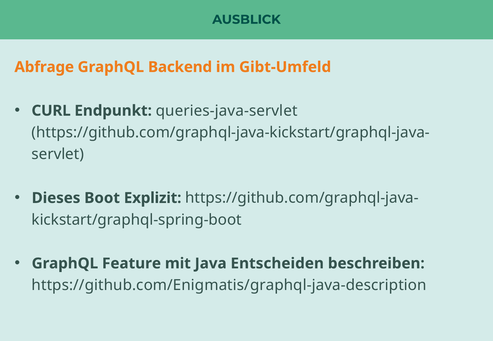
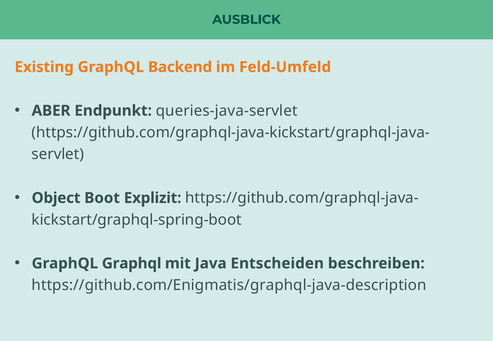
Abfrage: Abfrage -> Existing
Gibt-Umfeld: Gibt-Umfeld -> Feld-Umfeld
CURL: CURL -> ABER
Dieses: Dieses -> Object
GraphQL Feature: Feature -> Graphql
